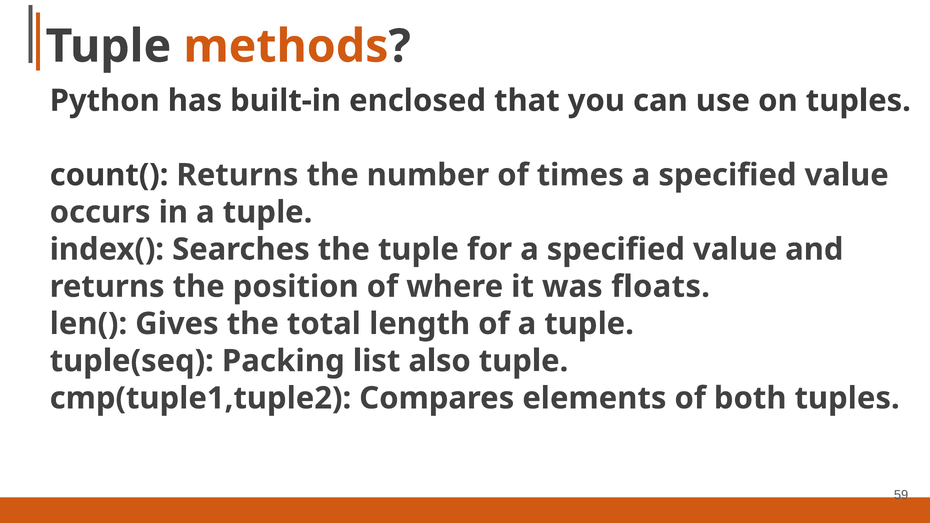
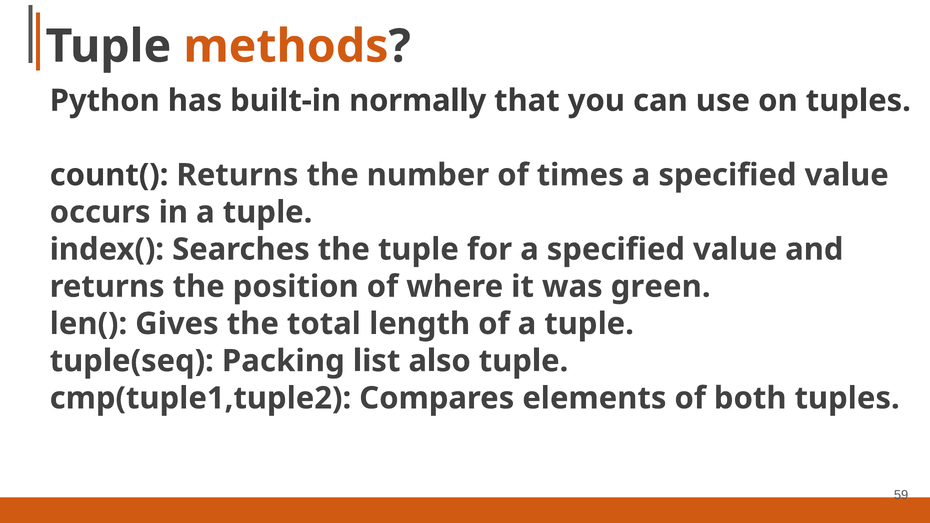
enclosed: enclosed -> normally
floats: floats -> green
